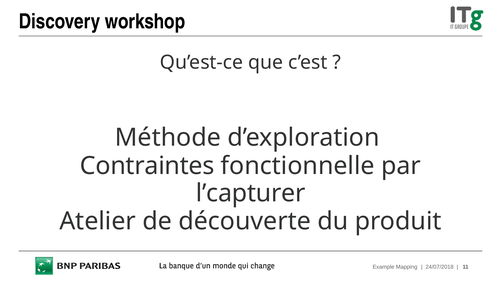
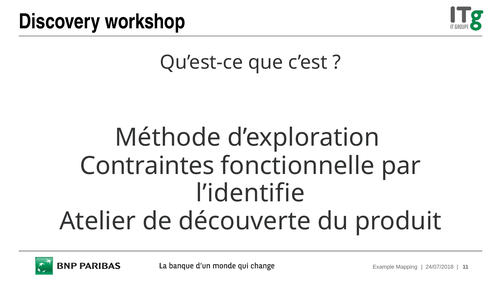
l’capturer: l’capturer -> l’identifie
